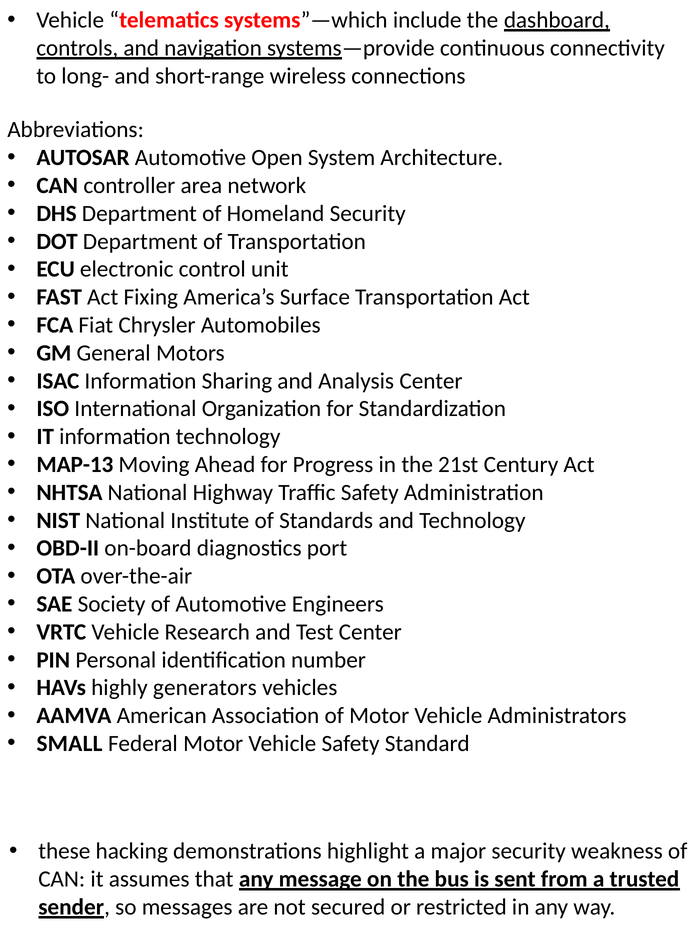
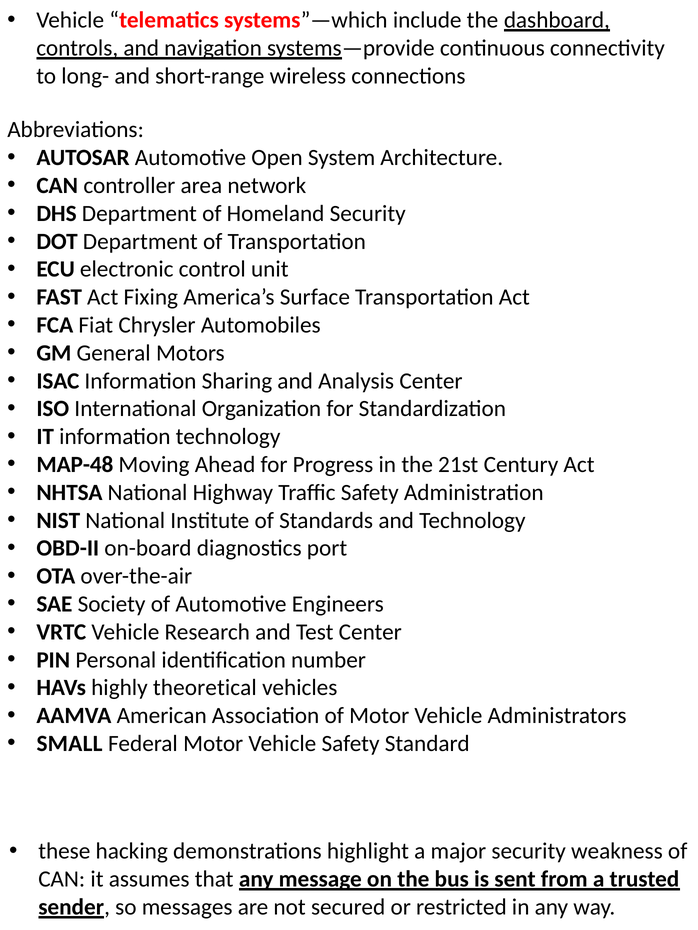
MAP-13: MAP-13 -> MAP-48
generators: generators -> theoretical
